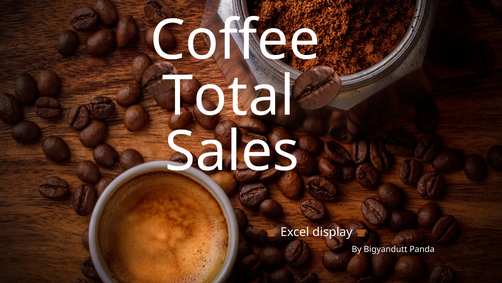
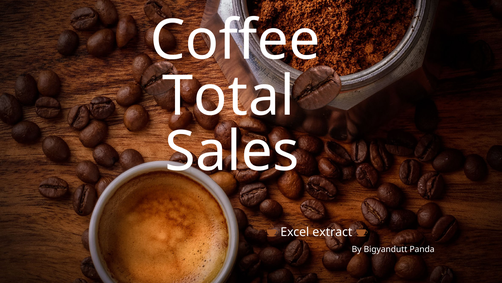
display: display -> extract
